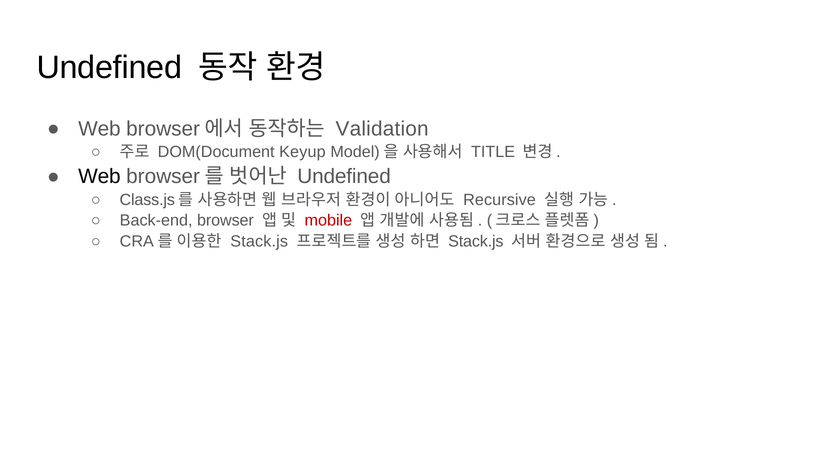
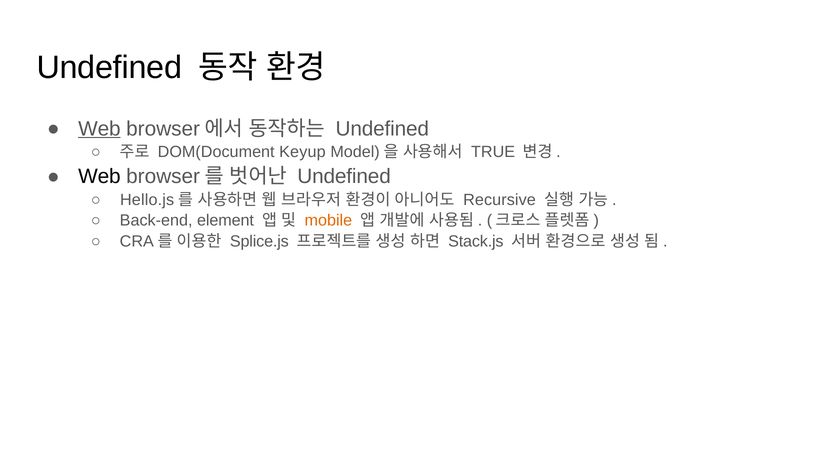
Web at (99, 128) underline: none -> present
Validation at (382, 128): Validation -> Undefined
TITLE: TITLE -> TRUE
Class.js: Class.js -> Hello.js
Back-end browser: browser -> element
mobile colour: red -> orange
Stack.js at (259, 241): Stack.js -> Splice.js
